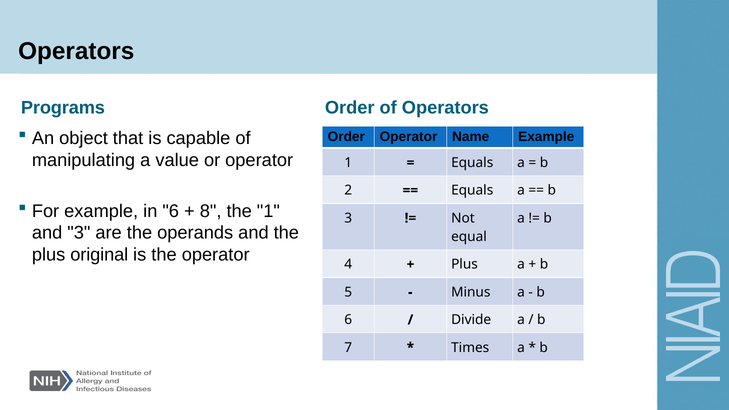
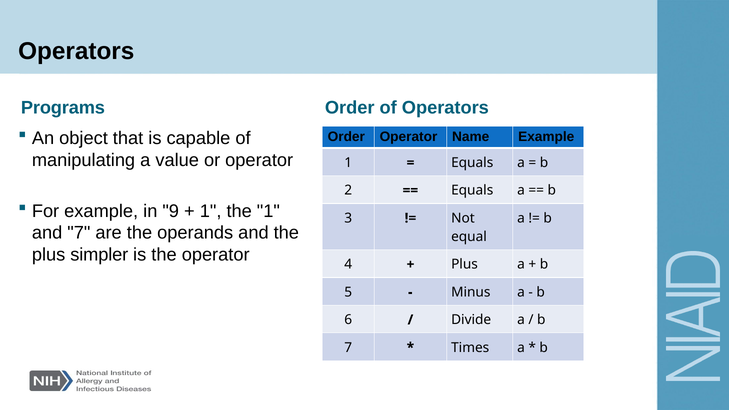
in 6: 6 -> 9
8 at (211, 211): 8 -> 1
and 3: 3 -> 7
original: original -> simpler
